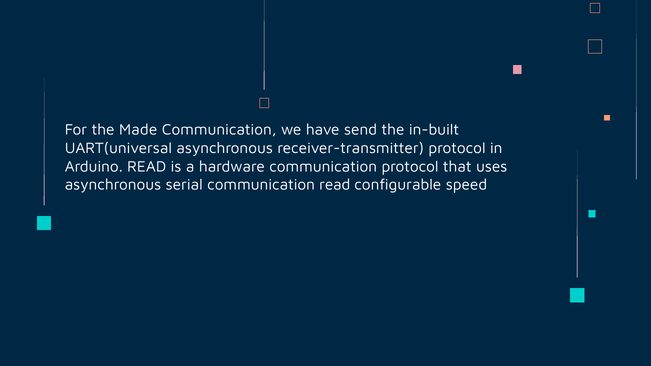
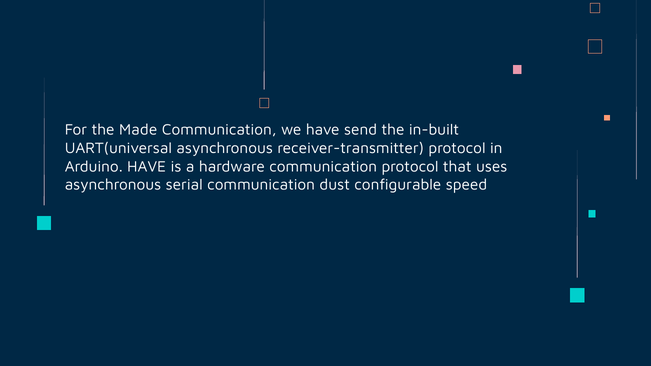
Arduino READ: READ -> HAVE
communication read: read -> dust
